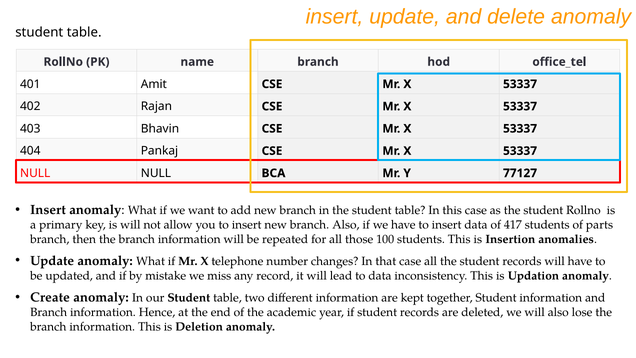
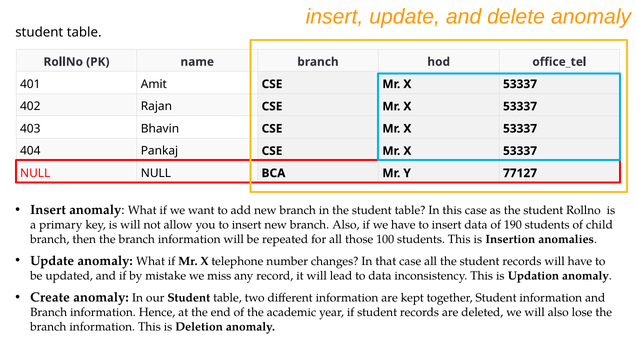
417: 417 -> 190
parts: parts -> child
